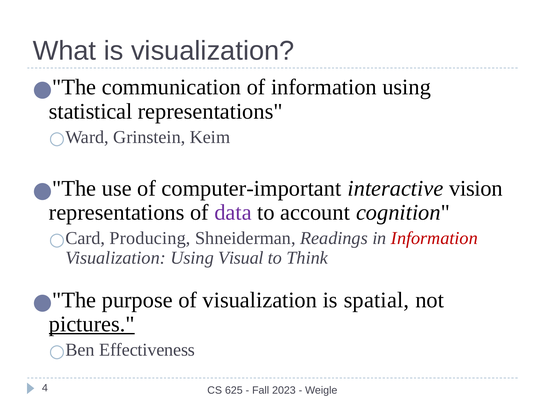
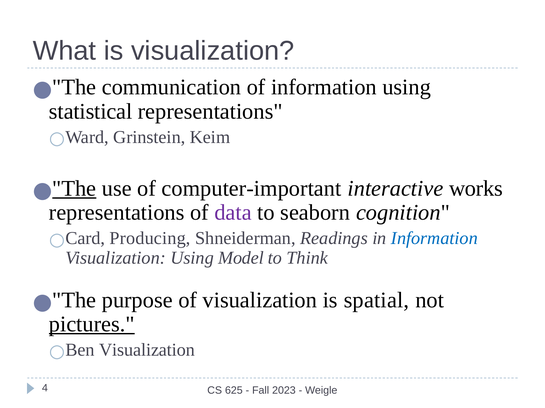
The at (74, 189) underline: none -> present
vision: vision -> works
account: account -> seaborn
Information at (434, 239) colour: red -> blue
Visual: Visual -> Model
Ben Effectiveness: Effectiveness -> Visualization
